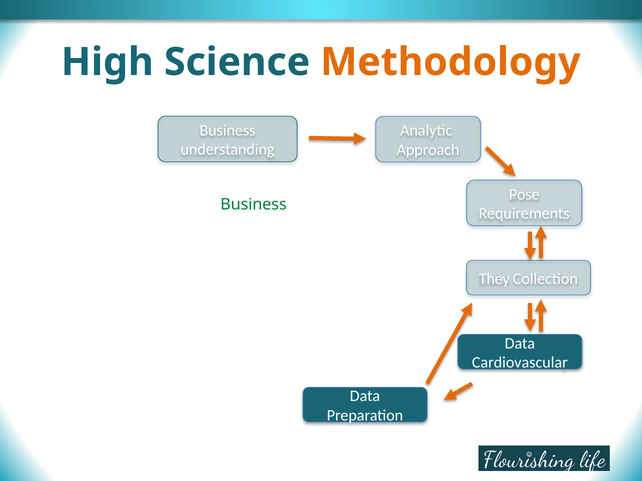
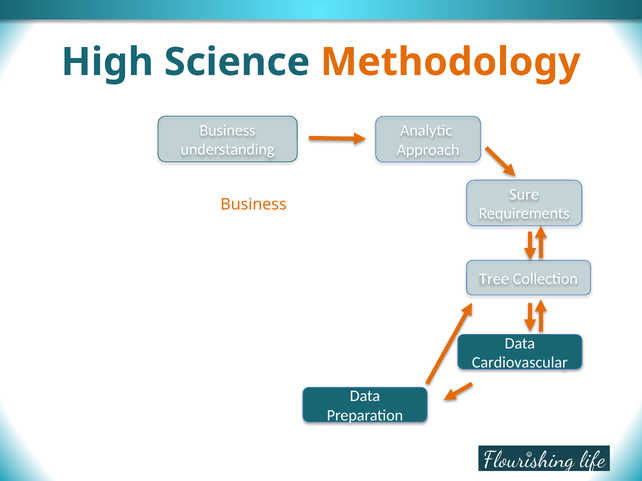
Pose: Pose -> Sure
Business at (254, 205) colour: green -> orange
They: They -> Tree
